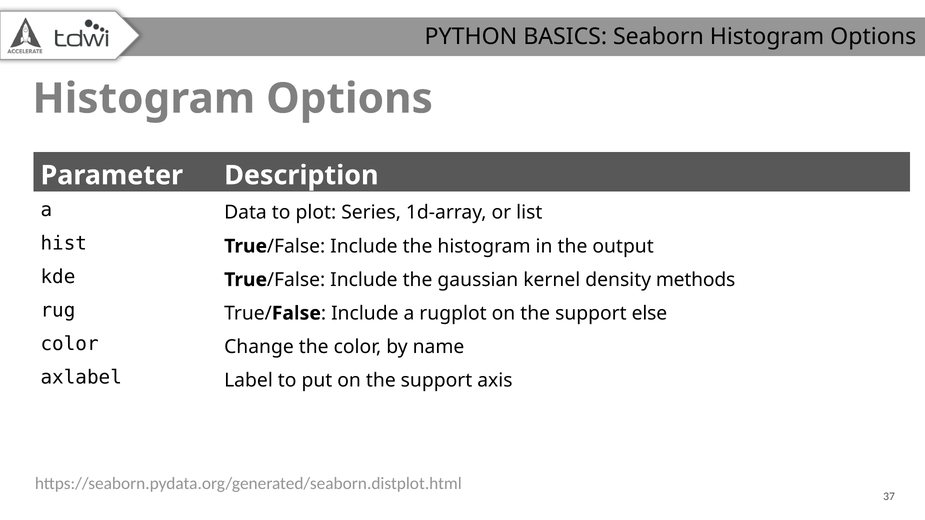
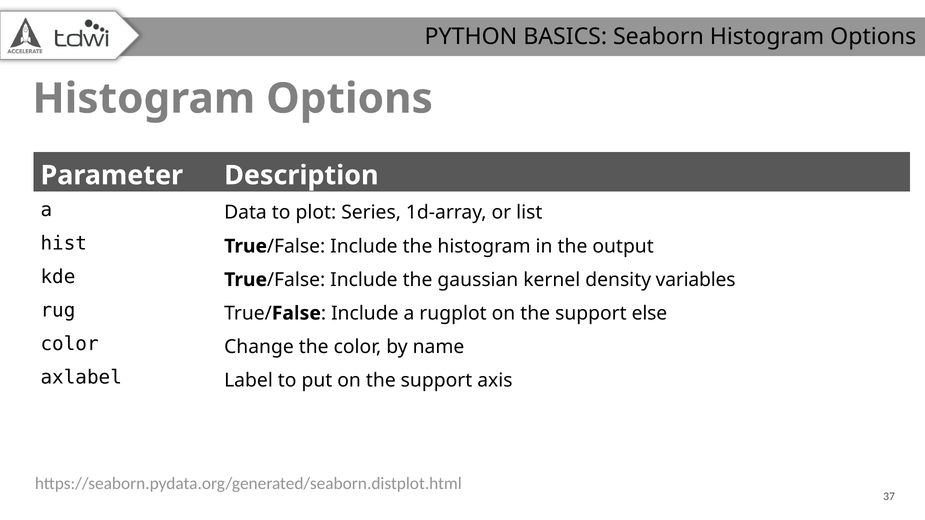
methods: methods -> variables
